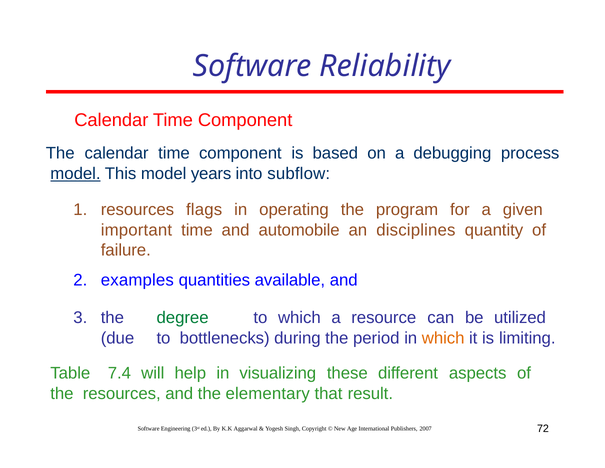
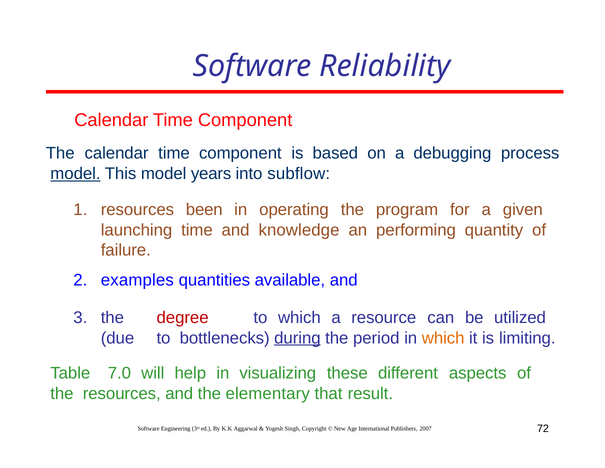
flags: flags -> been
important: important -> launching
automobile: automobile -> knowledge
disciplines: disciplines -> performing
degree colour: green -> red
during underline: none -> present
7.4: 7.4 -> 7.0
